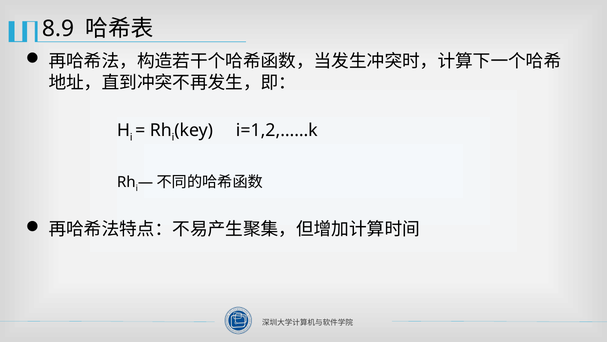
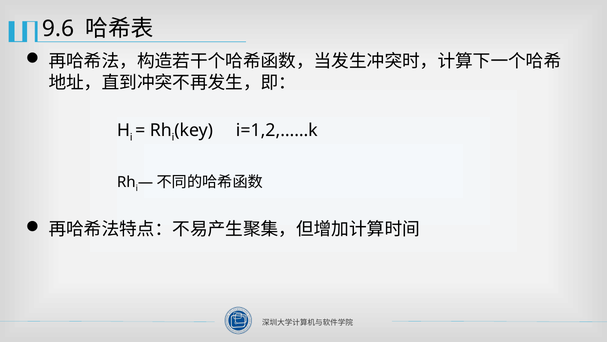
8.9: 8.9 -> 9.6
